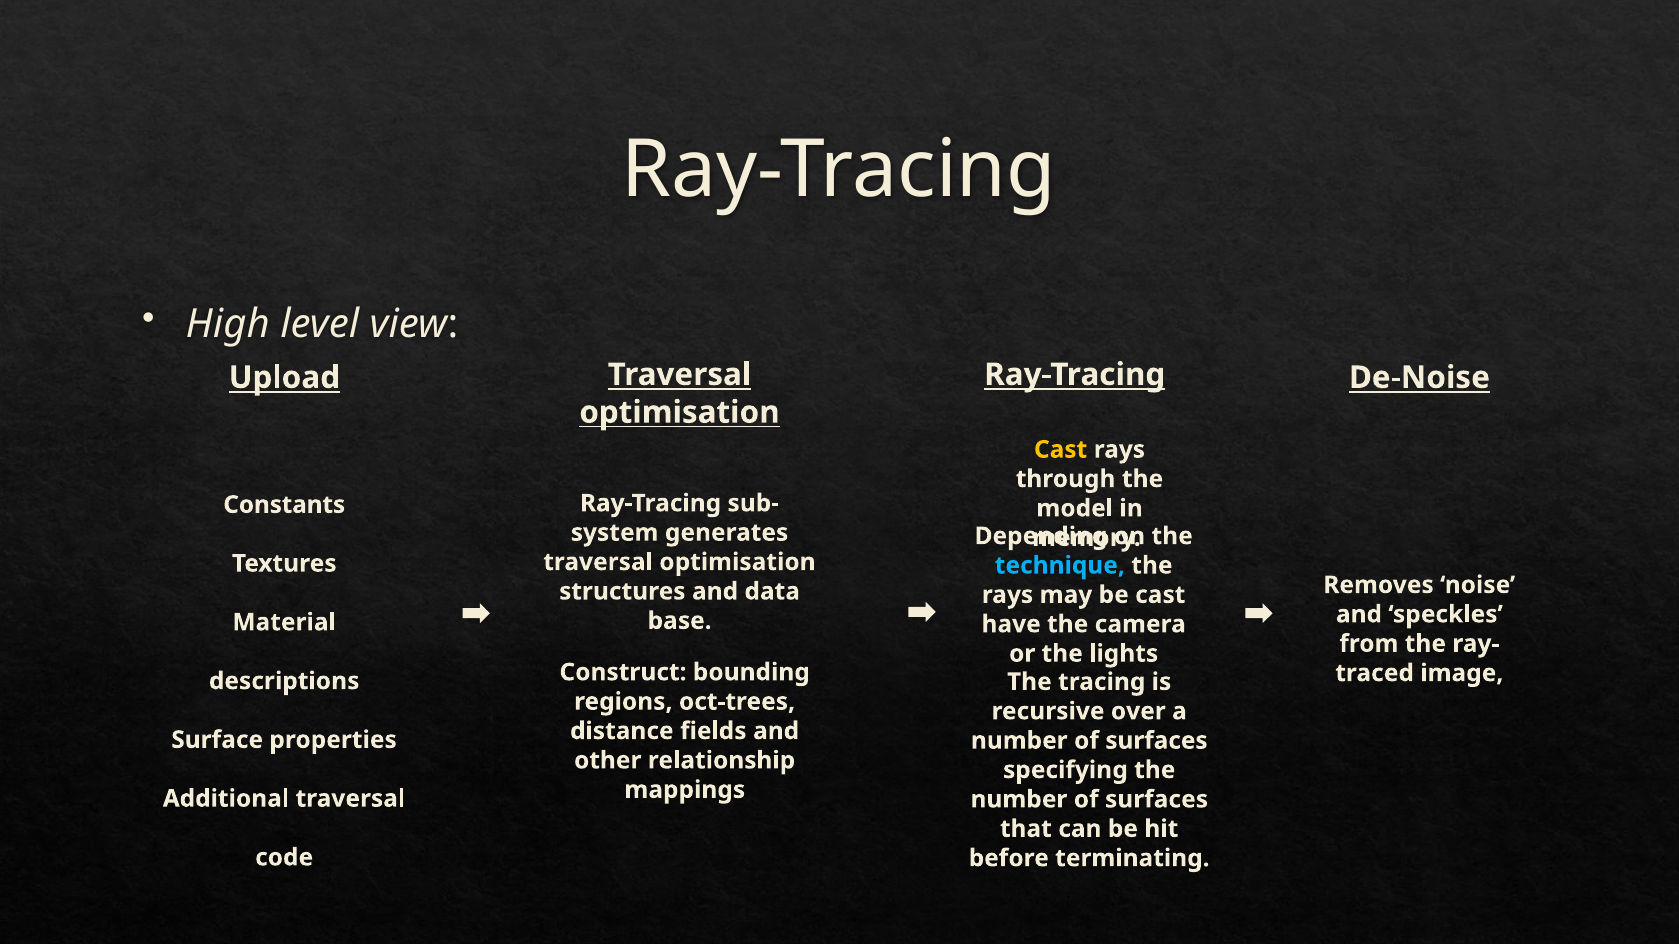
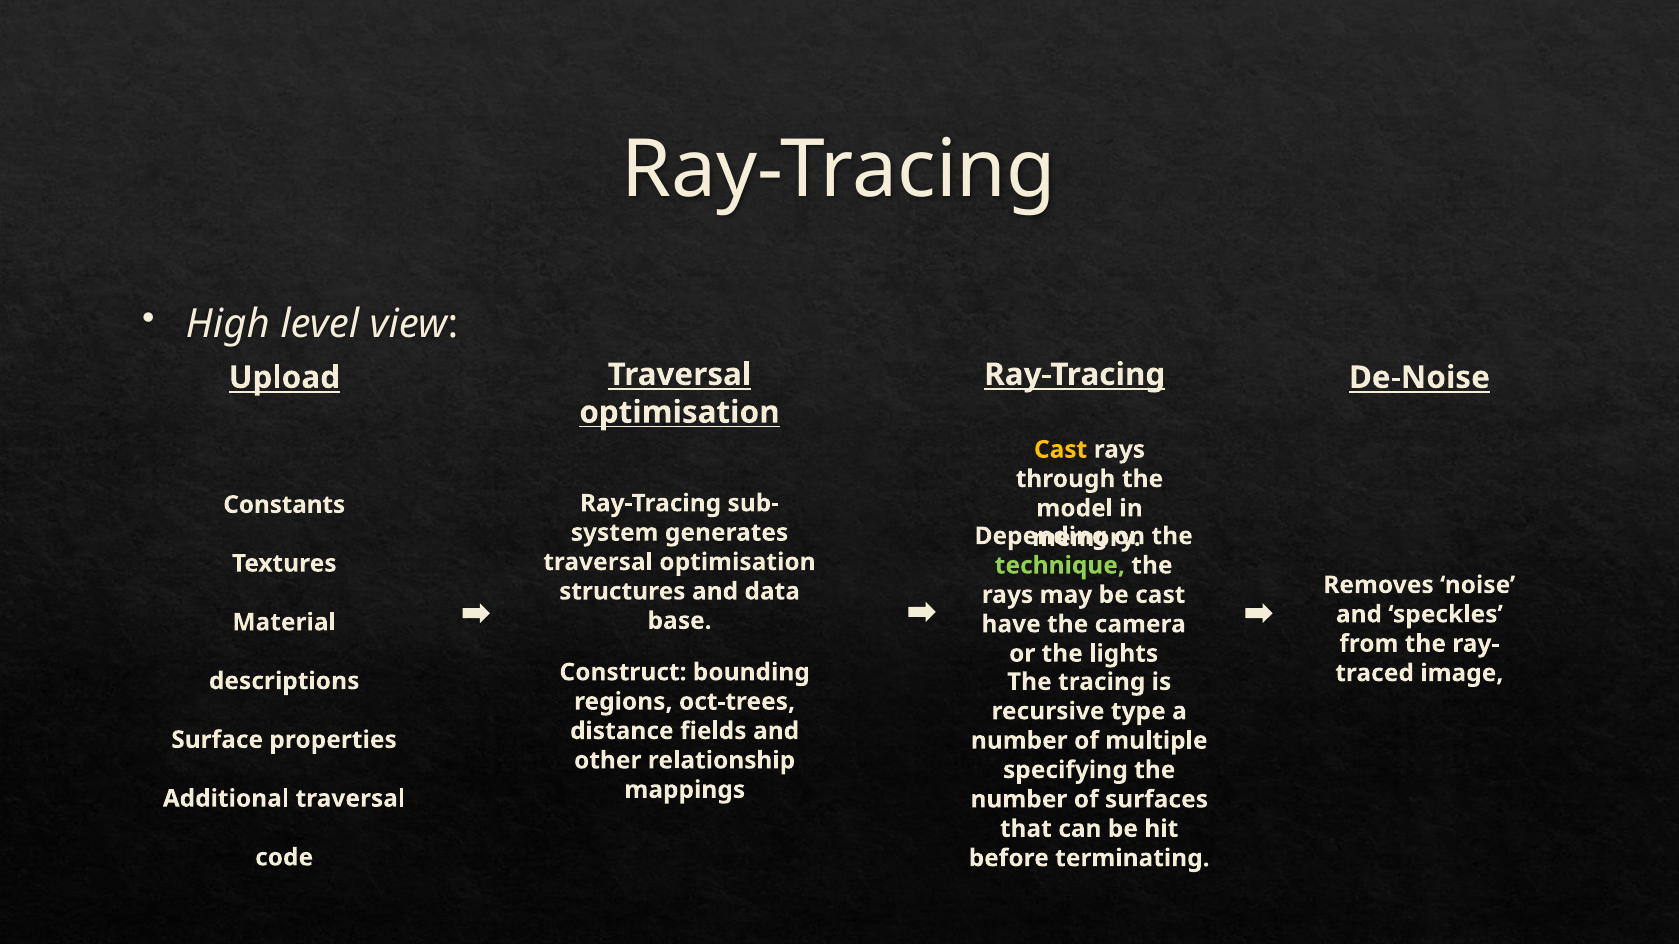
technique colour: light blue -> light green
over: over -> type
surfaces at (1156, 741): surfaces -> multiple
